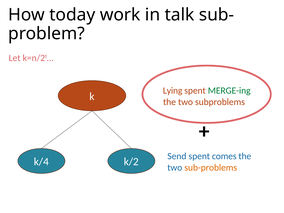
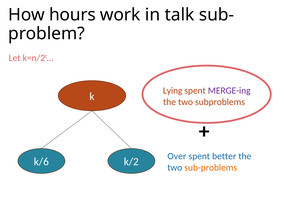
today: today -> hours
MERGE-ing colour: green -> purple
Send: Send -> Over
comes: comes -> better
k/4: k/4 -> k/6
